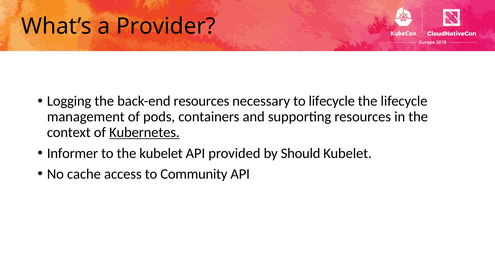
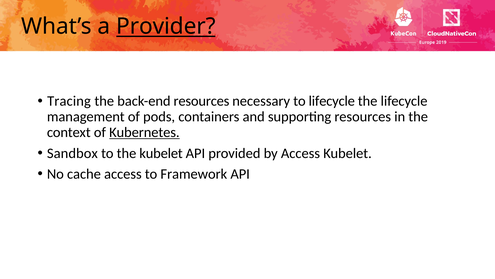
Provider underline: none -> present
Logging: Logging -> Tracing
Informer: Informer -> Sandbox
by Should: Should -> Access
Community: Community -> Framework
